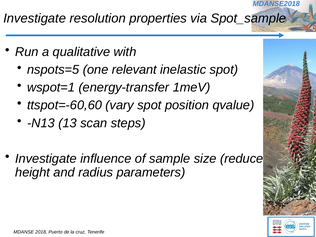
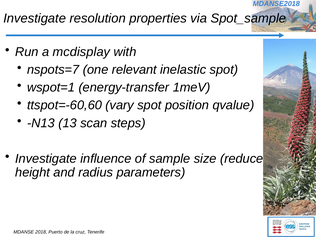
qualitative: qualitative -> mcdisplay
nspots=5: nspots=5 -> nspots=7
